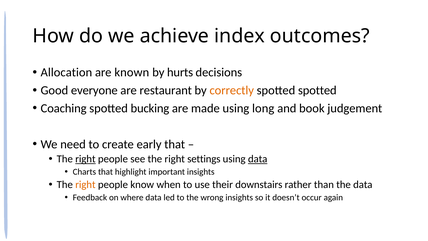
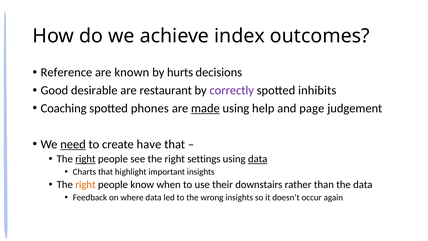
Allocation: Allocation -> Reference
everyone: everyone -> desirable
correctly colour: orange -> purple
spotted spotted: spotted -> inhibits
bucking: bucking -> phones
made underline: none -> present
long: long -> help
book: book -> page
need underline: none -> present
early: early -> have
